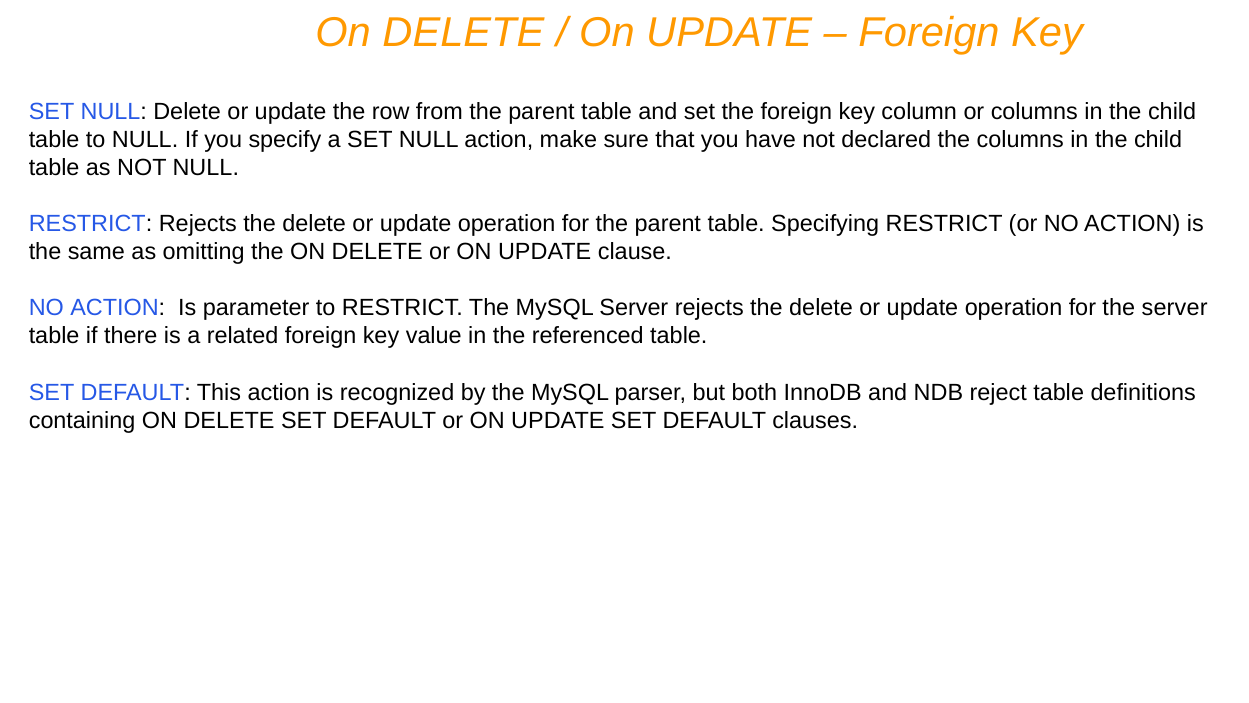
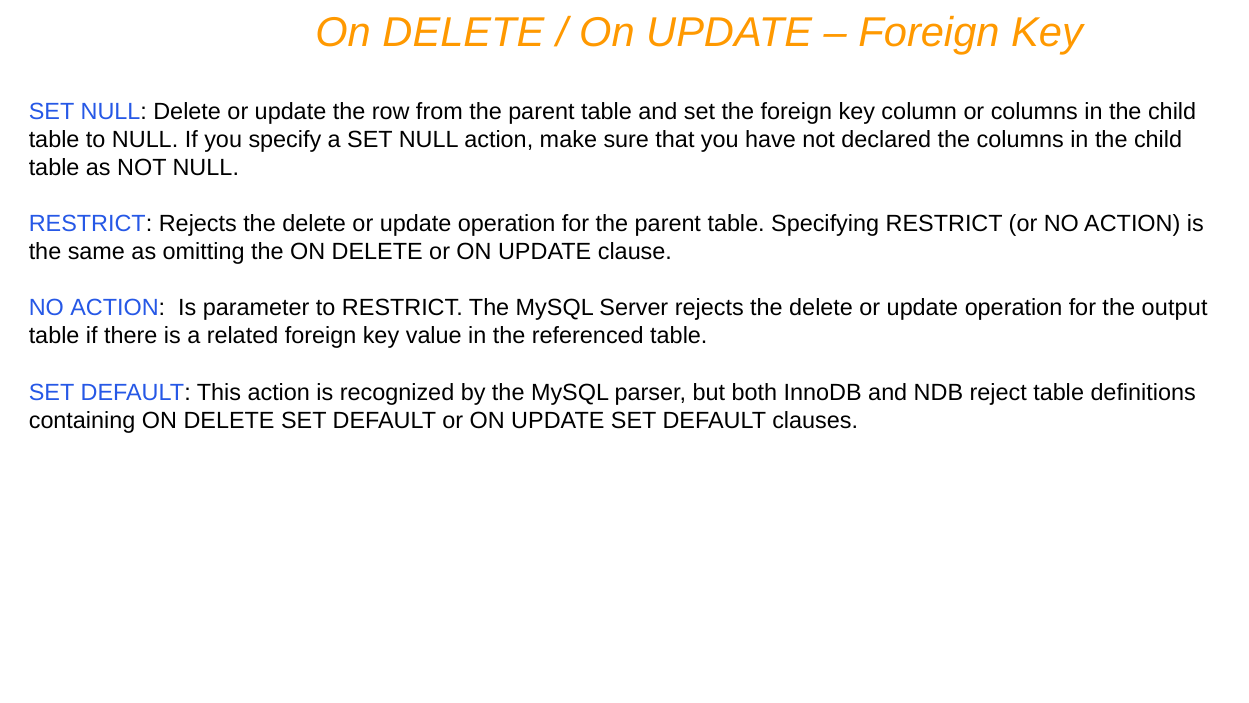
the server: server -> output
